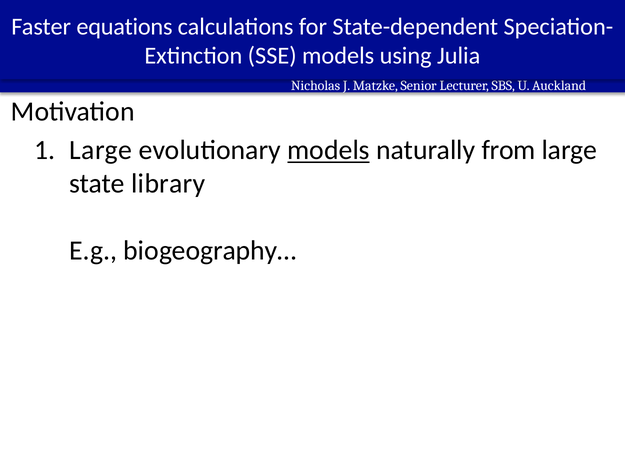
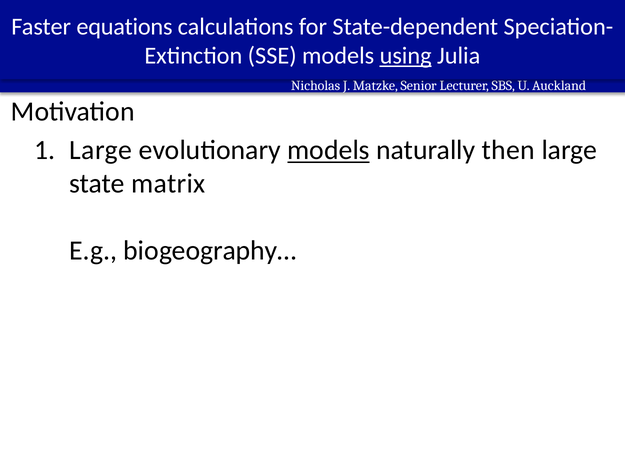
using underline: none -> present
from: from -> then
library: library -> matrix
